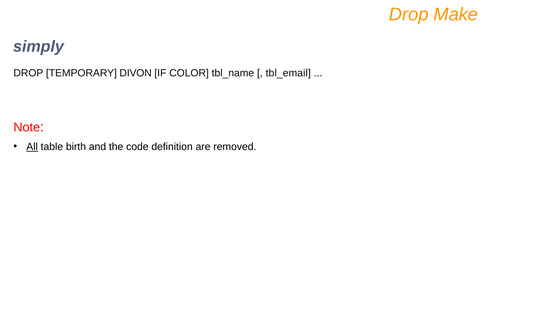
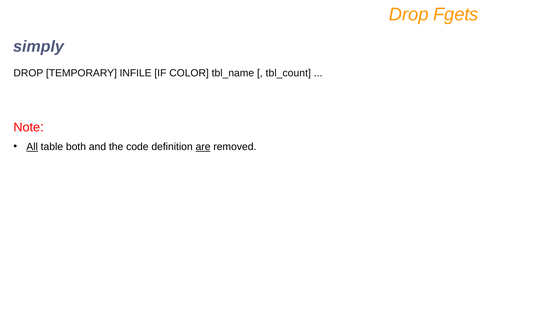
Make: Make -> Fgets
DIVON: DIVON -> INFILE
tbl_email: tbl_email -> tbl_count
birth: birth -> both
are underline: none -> present
